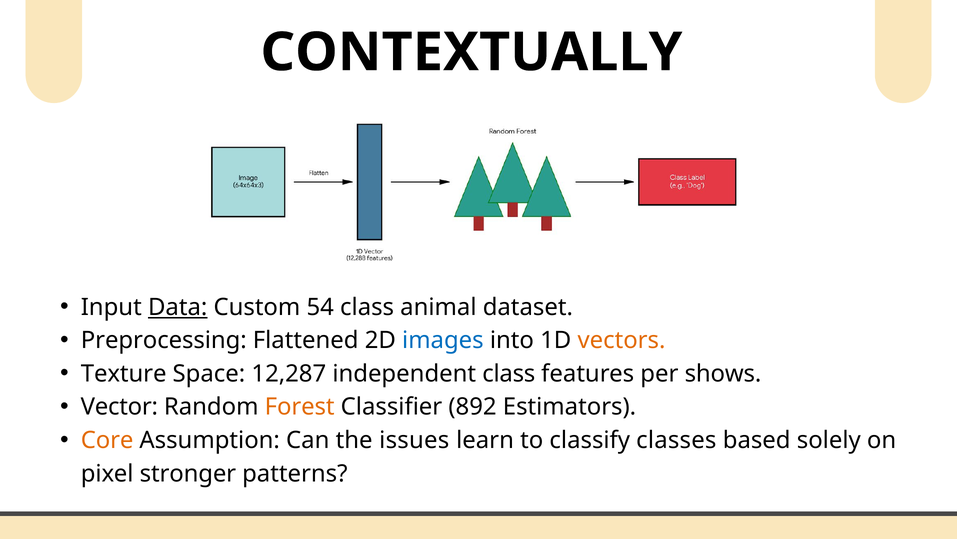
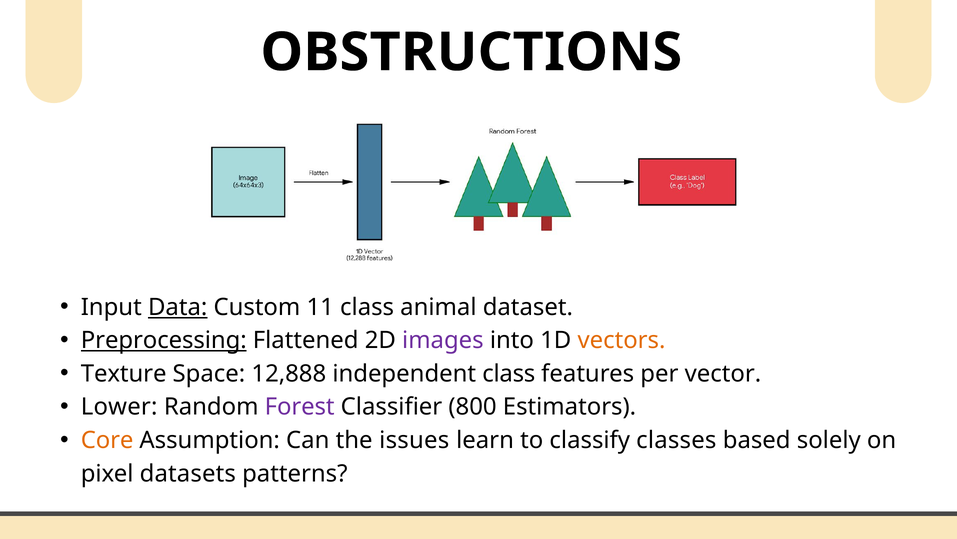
CONTEXTUALLY: CONTEXTUALLY -> OBSTRUCTIONS
54: 54 -> 11
Preprocessing underline: none -> present
images colour: blue -> purple
12,287: 12,287 -> 12,888
shows: shows -> vector
Vector: Vector -> Lower
Forest colour: orange -> purple
892: 892 -> 800
stronger: stronger -> datasets
